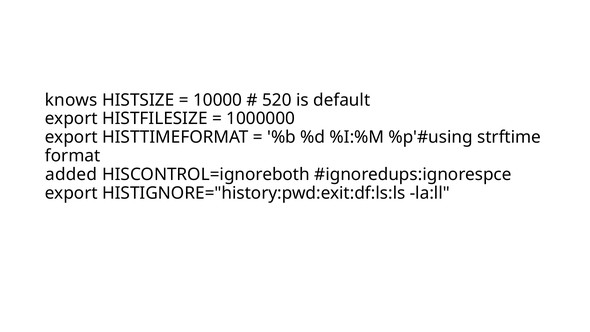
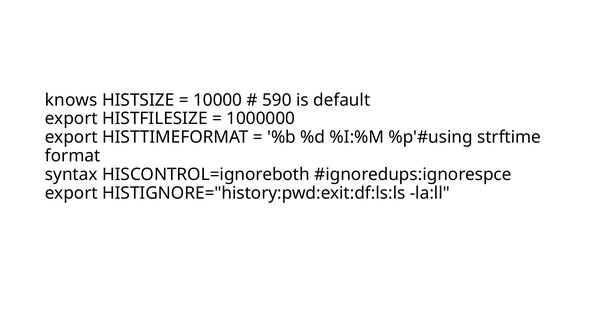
520: 520 -> 590
added: added -> syntax
